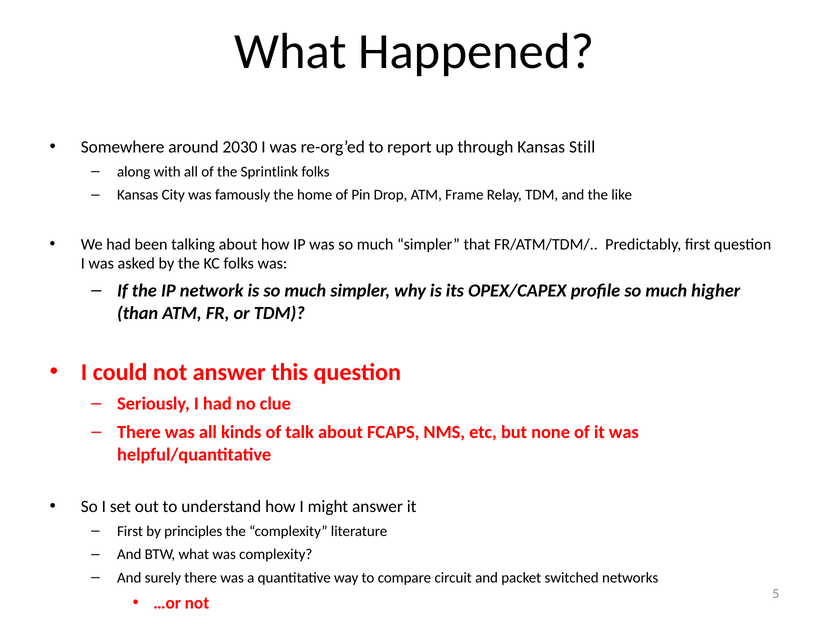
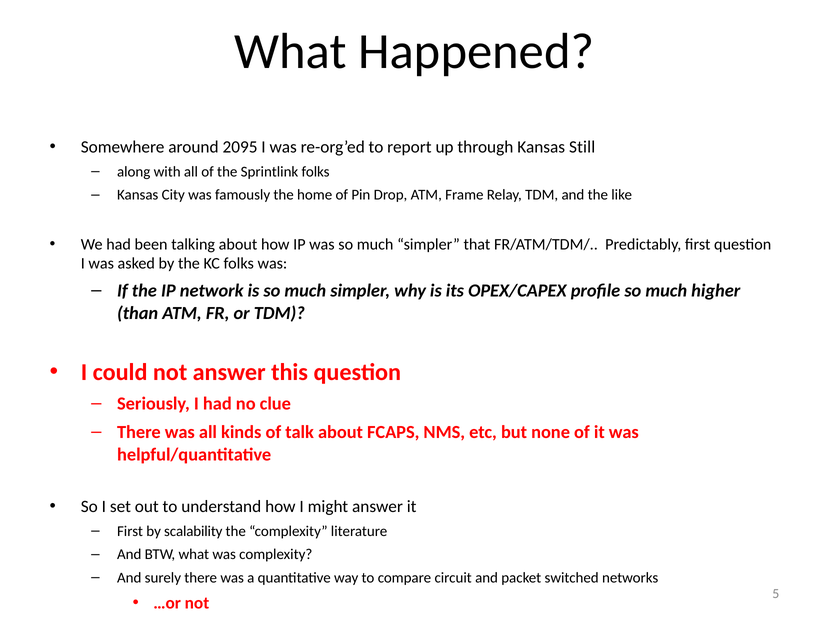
2030: 2030 -> 2095
principles: principles -> scalability
